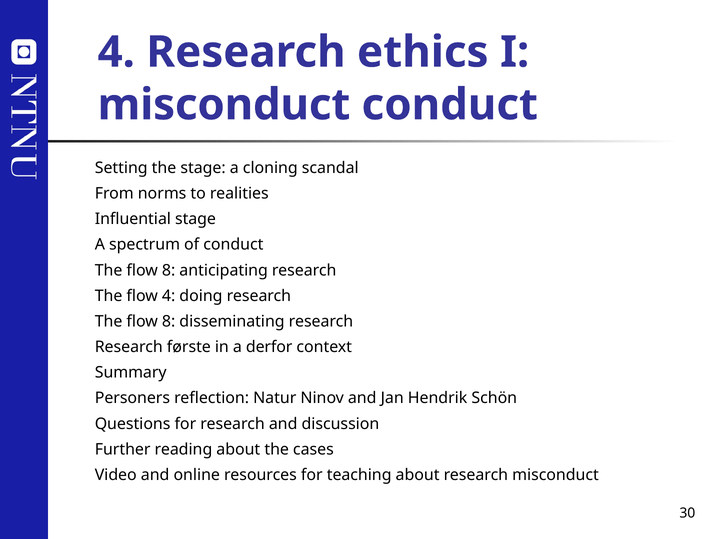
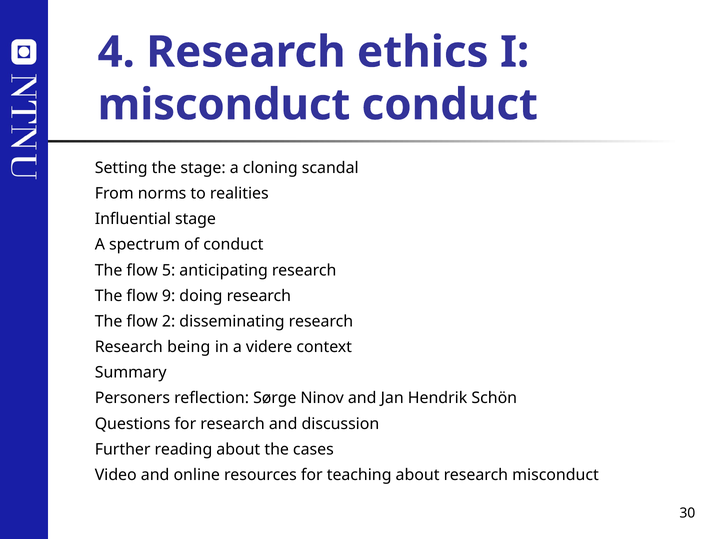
8 at (169, 270): 8 -> 5
flow 4: 4 -> 9
8 at (169, 321): 8 -> 2
første: første -> being
derfor: derfor -> videre
Natur: Natur -> Sørge
